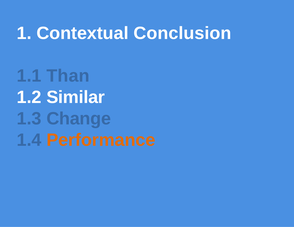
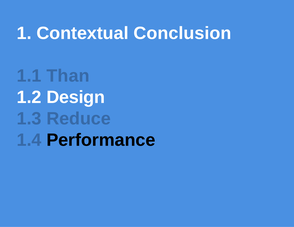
Similar: Similar -> Design
Change: Change -> Reduce
Performance colour: orange -> black
